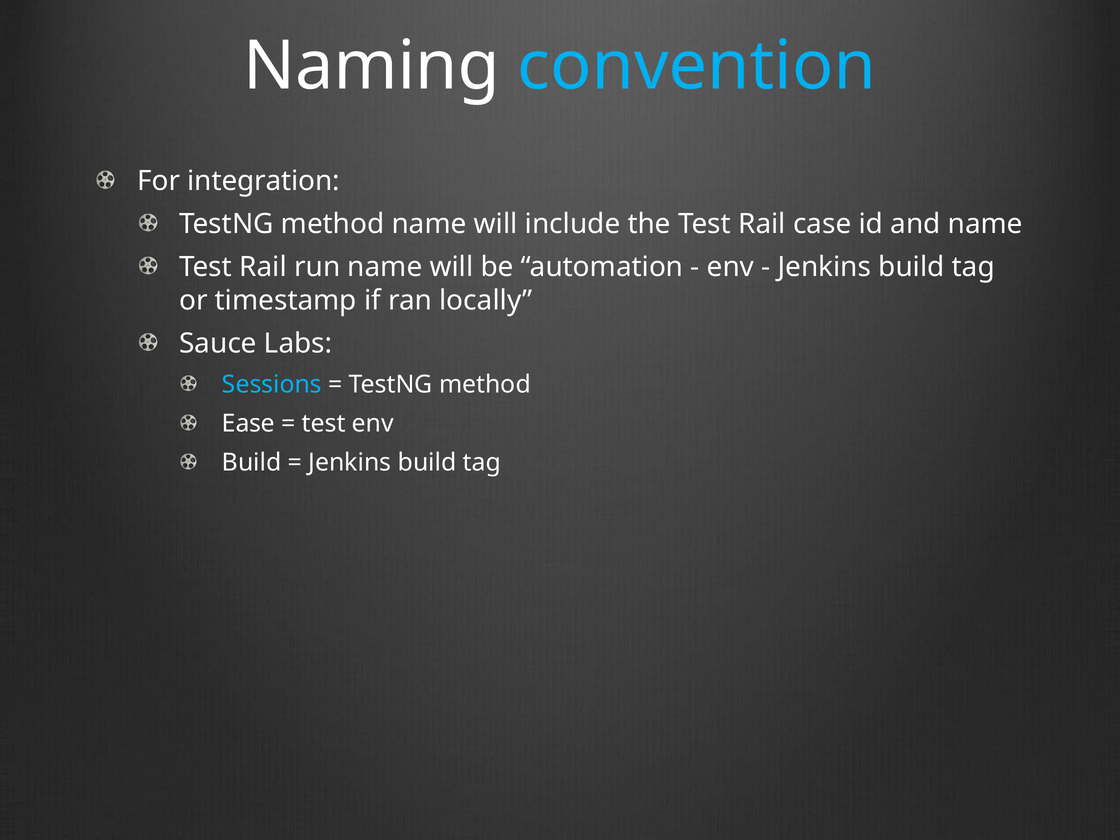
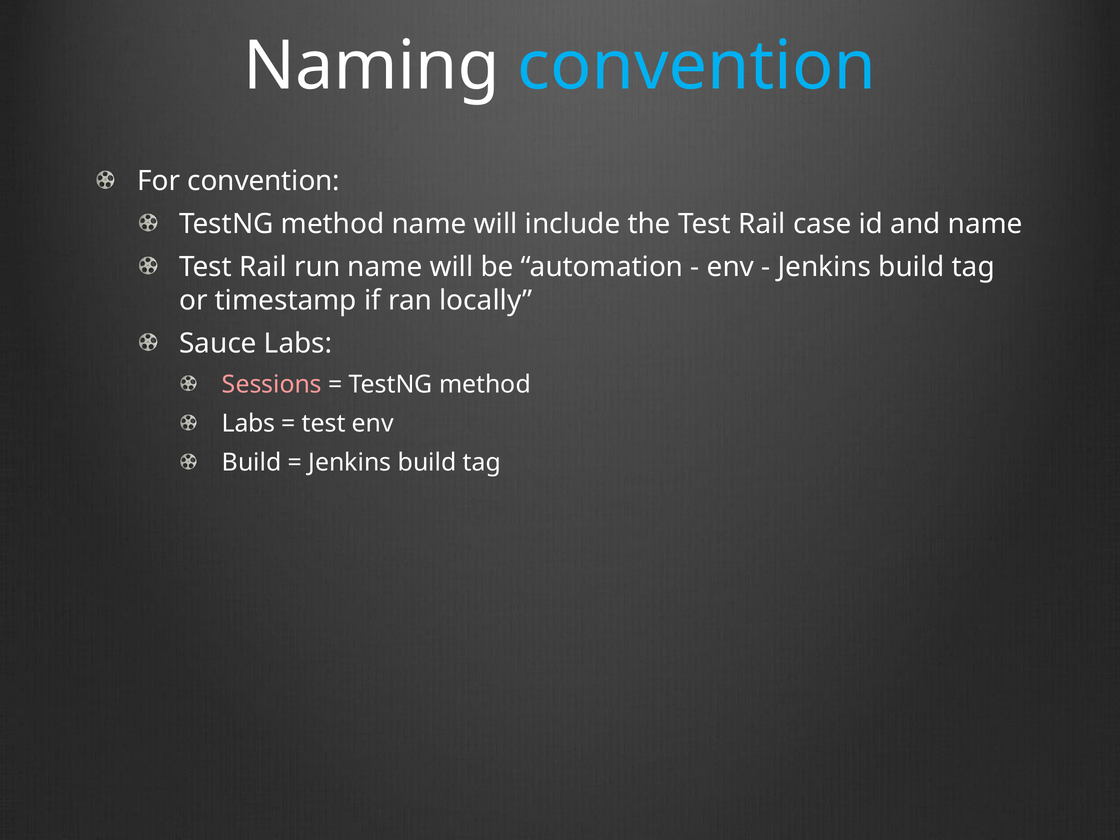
For integration: integration -> convention
Sessions colour: light blue -> pink
Ease at (248, 424): Ease -> Labs
